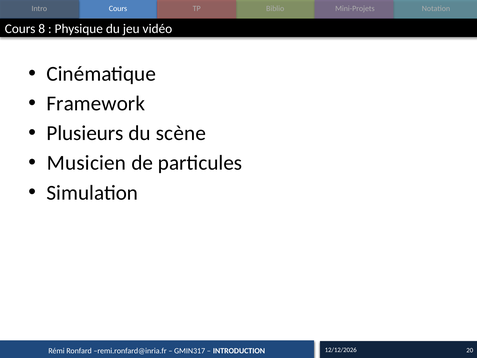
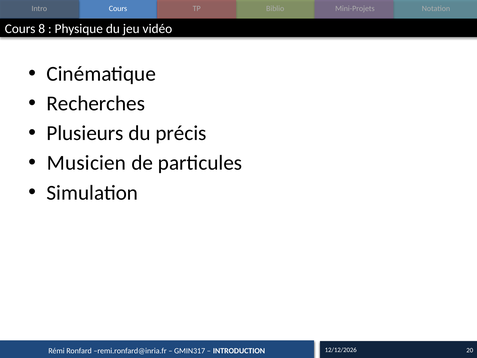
Framework: Framework -> Recherches
scène: scène -> précis
